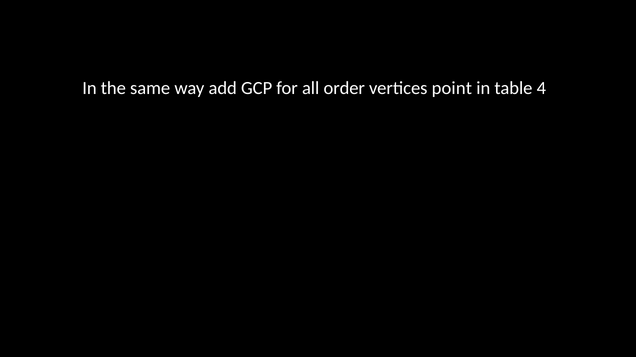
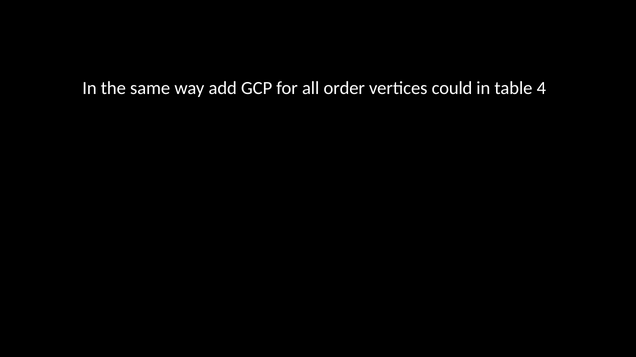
point: point -> could
